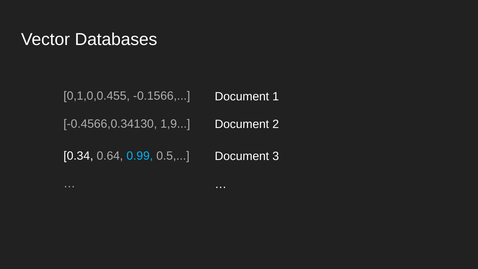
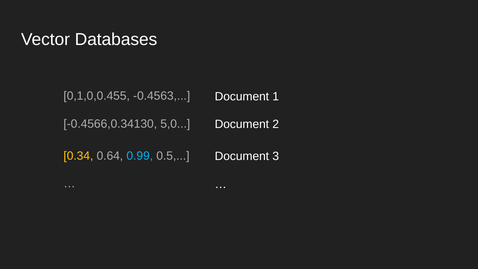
-0.1566: -0.1566 -> -0.4563
1,9: 1,9 -> 5,0
0.34 colour: white -> yellow
